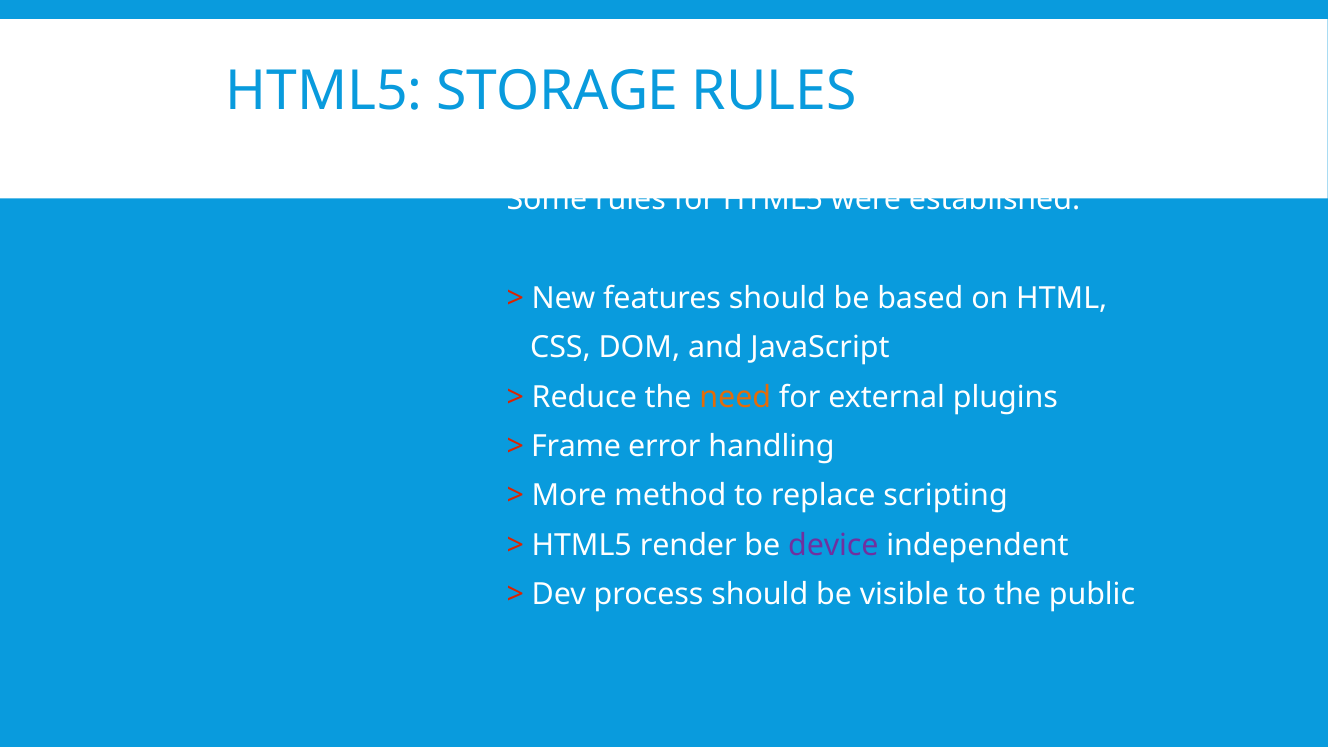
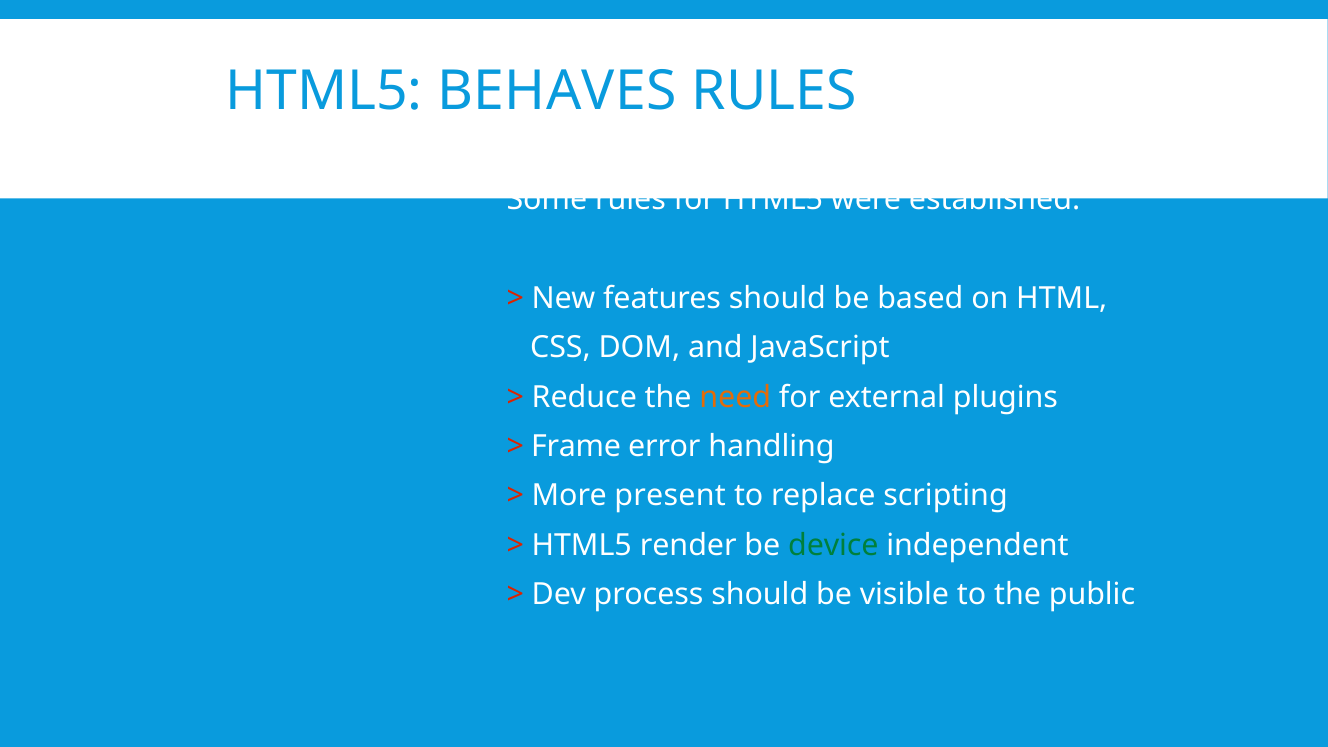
STORAGE: STORAGE -> BEHAVES
method: method -> present
device colour: purple -> green
